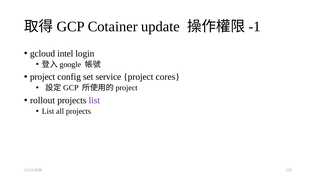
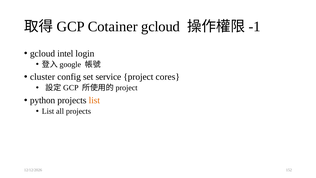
Cotainer update: update -> gcloud
project at (43, 77): project -> cluster
rollout: rollout -> python
list at (94, 100) colour: purple -> orange
